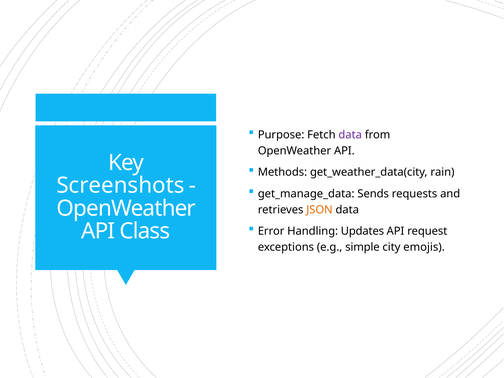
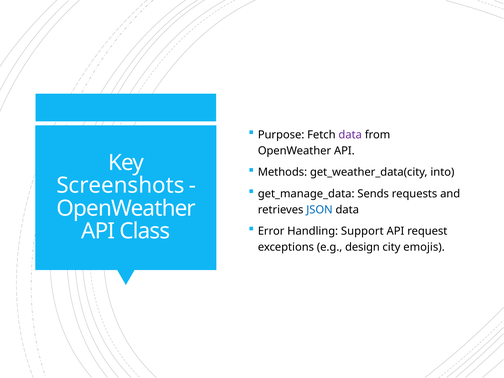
rain: rain -> into
JSON colour: orange -> blue
Updates: Updates -> Support
simple: simple -> design
